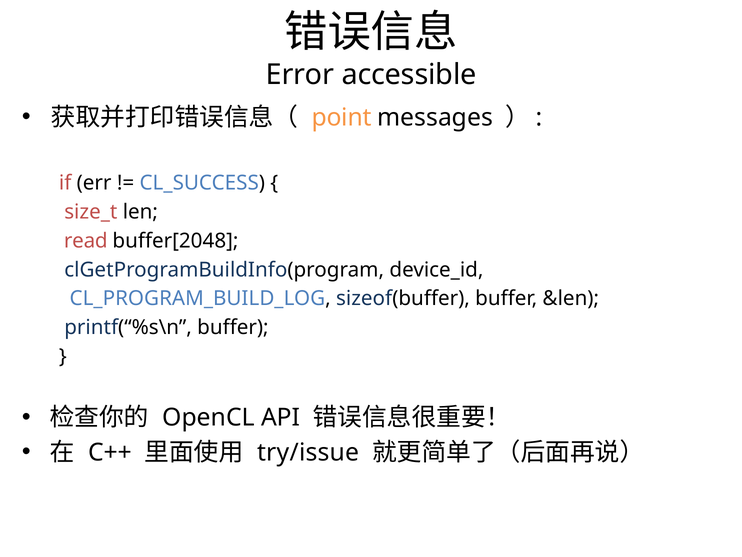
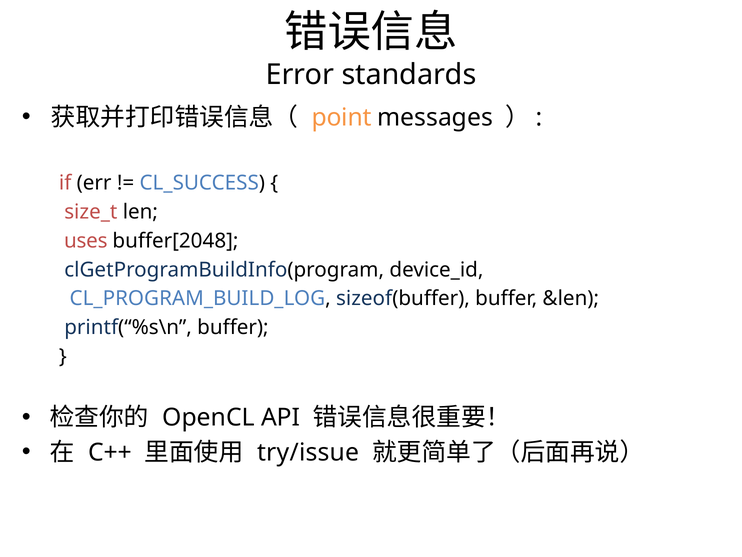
accessible: accessible -> standards
read: read -> uses
